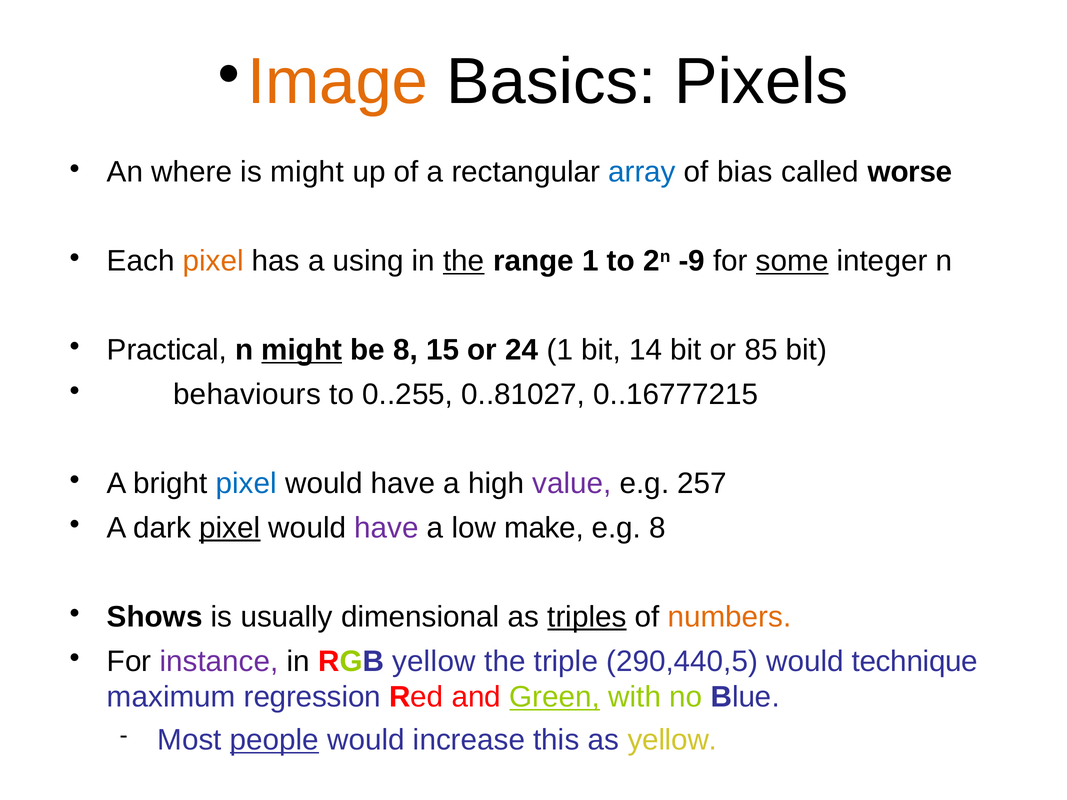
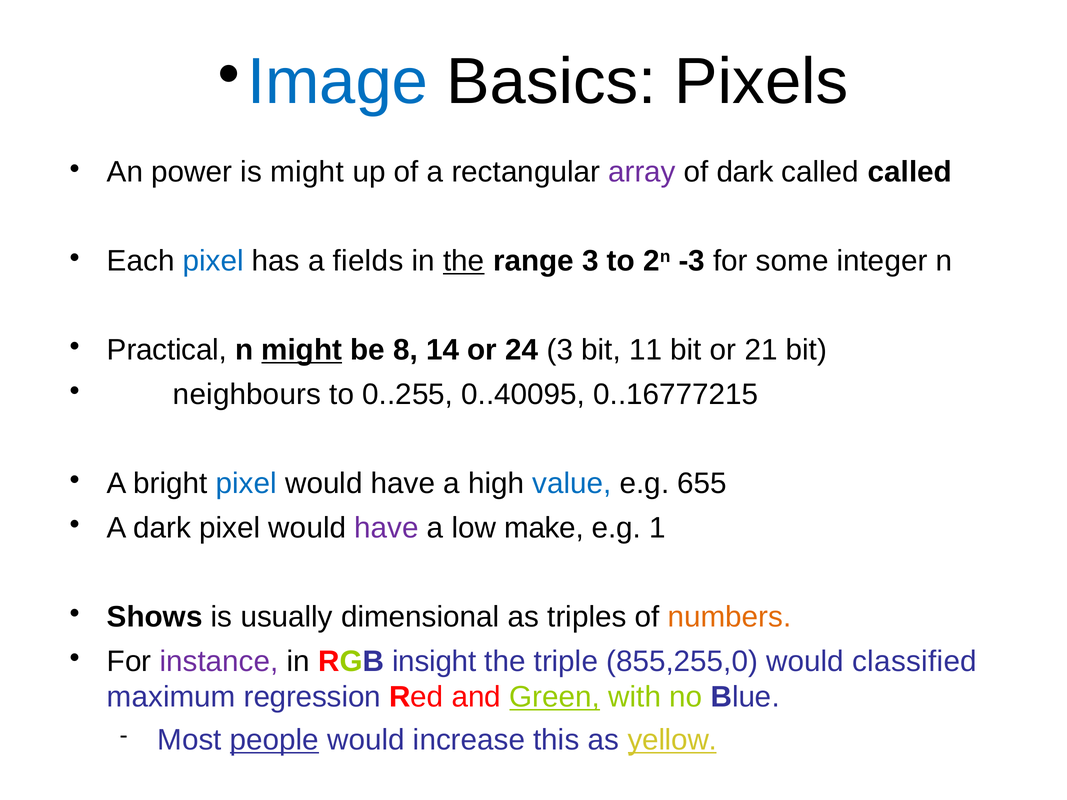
Image colour: orange -> blue
where: where -> power
array colour: blue -> purple
of bias: bias -> dark
called worse: worse -> called
pixel at (213, 261) colour: orange -> blue
using: using -> fields
range 1: 1 -> 3
-9: -9 -> -3
some underline: present -> none
15: 15 -> 14
24 1: 1 -> 3
14: 14 -> 11
85: 85 -> 21
behaviours: behaviours -> neighbours
0..81027: 0..81027 -> 0..40095
value colour: purple -> blue
257: 257 -> 655
pixel at (230, 528) underline: present -> none
e.g 8: 8 -> 1
triples underline: present -> none
RGB yellow: yellow -> insight
290,440,5: 290,440,5 -> 855,255,0
technique: technique -> classified
yellow at (672, 740) underline: none -> present
